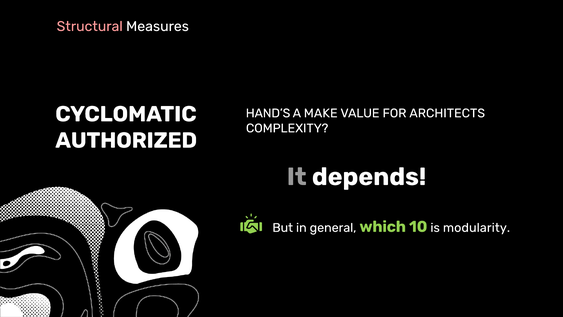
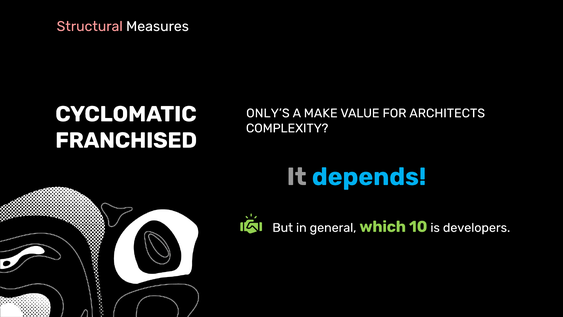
HAND’S: HAND’S -> ONLY’S
AUTHORIZED: AUTHORIZED -> FRANCHISED
depends colour: white -> light blue
modularity: modularity -> developers
